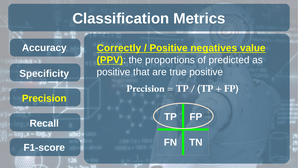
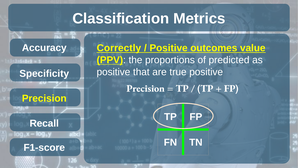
negatives: negatives -> outcomes
